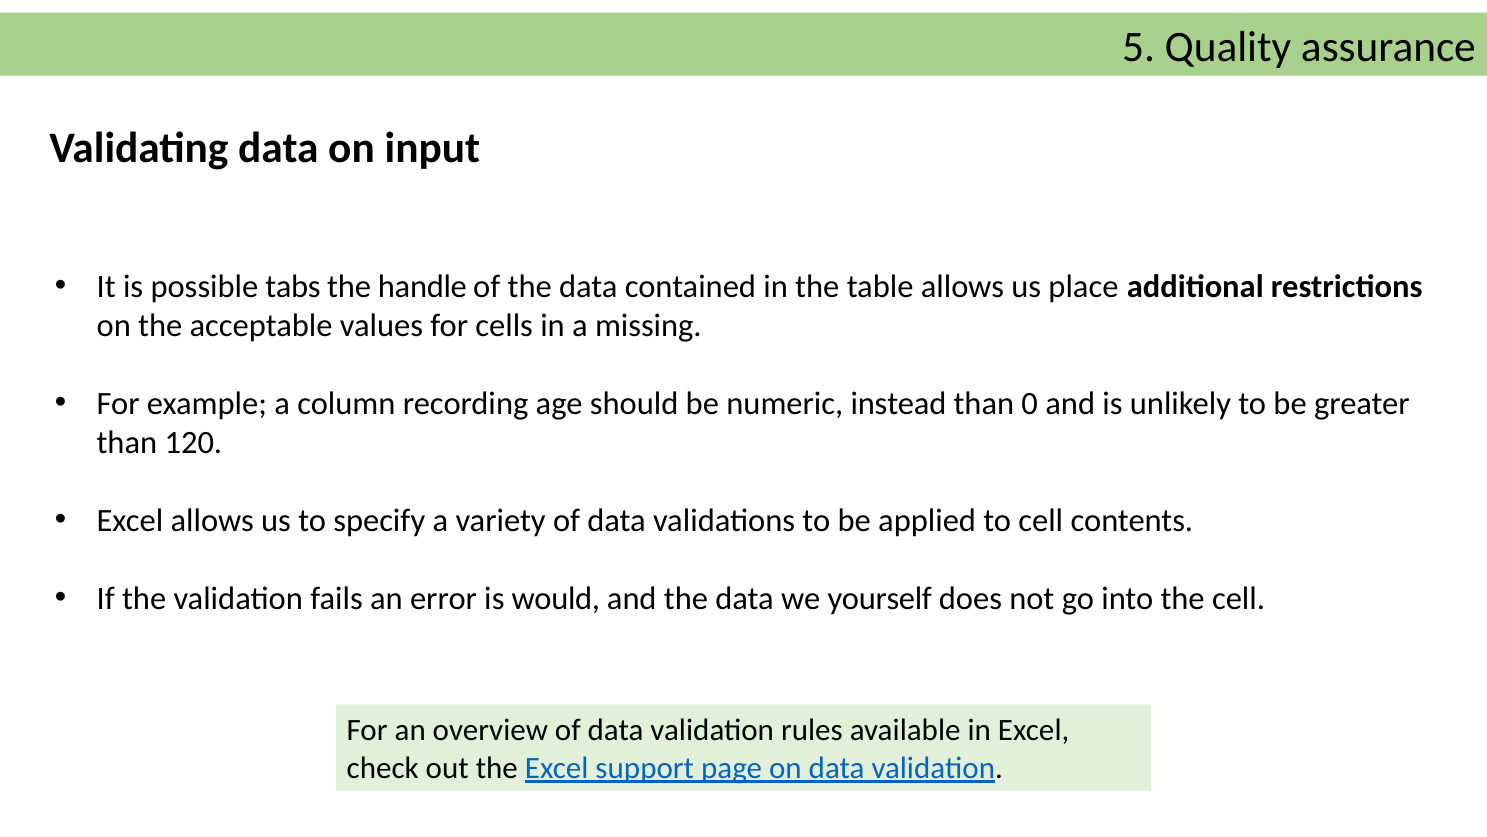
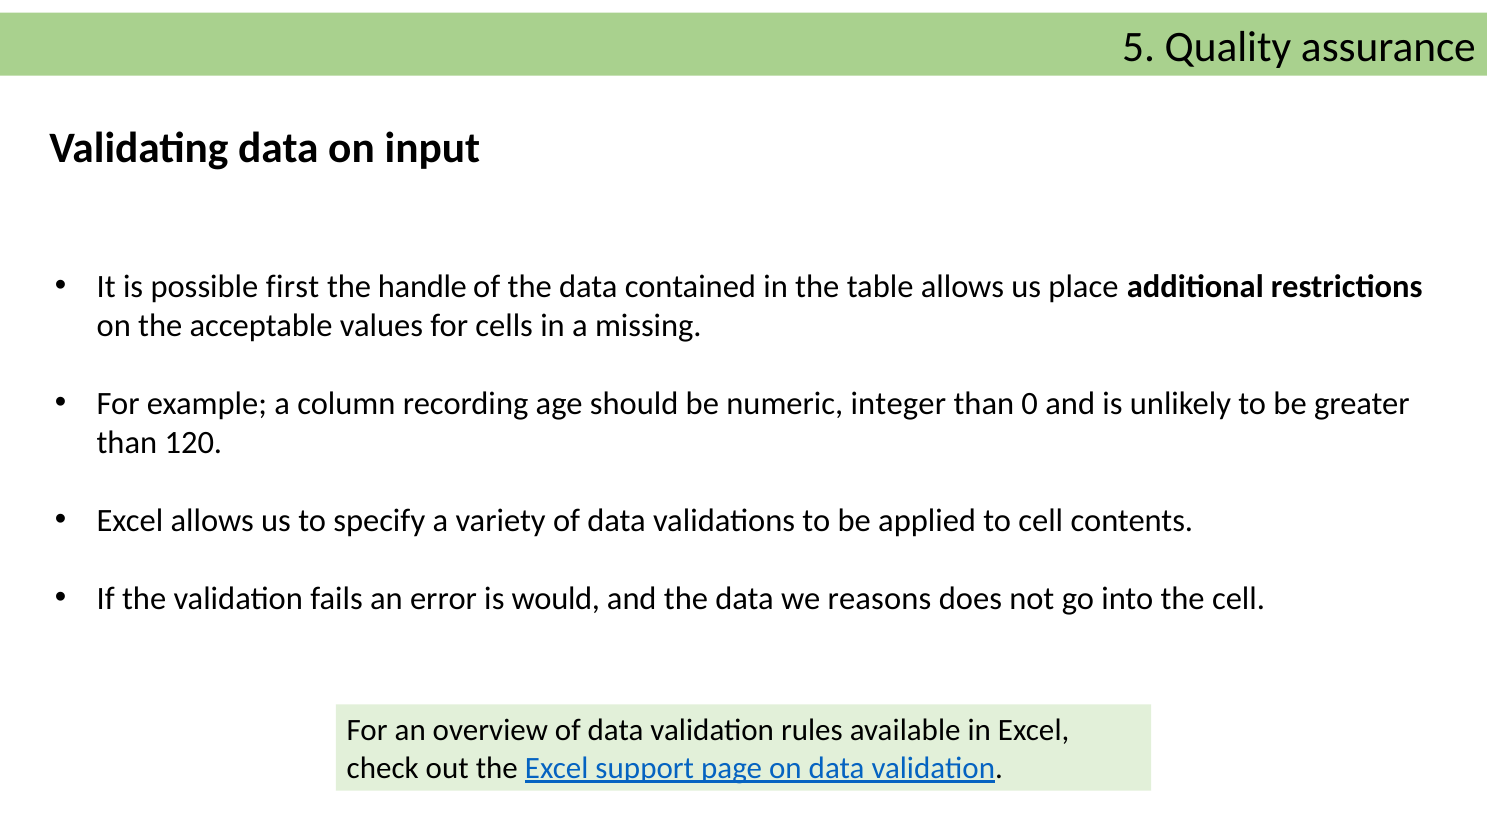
tabs: tabs -> first
instead: instead -> integer
yourself: yourself -> reasons
